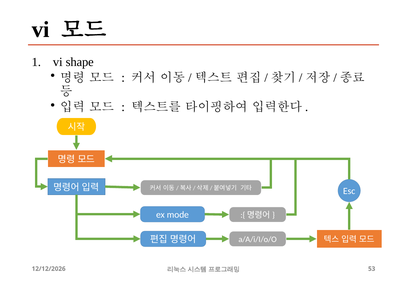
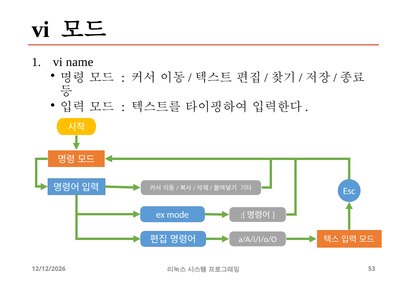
shape: shape -> name
